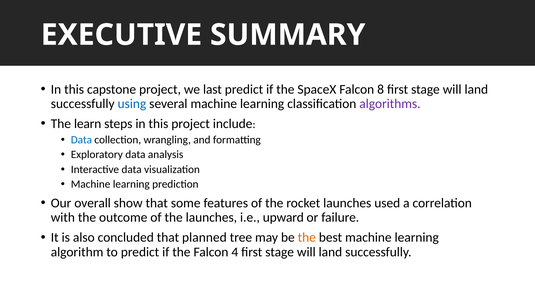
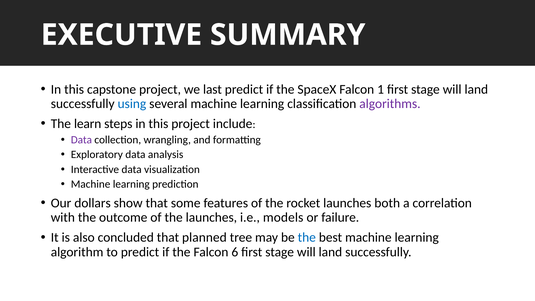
8: 8 -> 1
Data at (81, 140) colour: blue -> purple
overall: overall -> dollars
used: used -> both
upward: upward -> models
the at (307, 238) colour: orange -> blue
4: 4 -> 6
